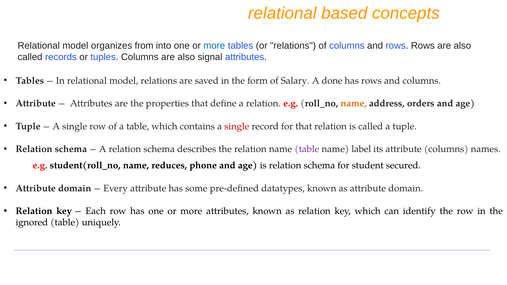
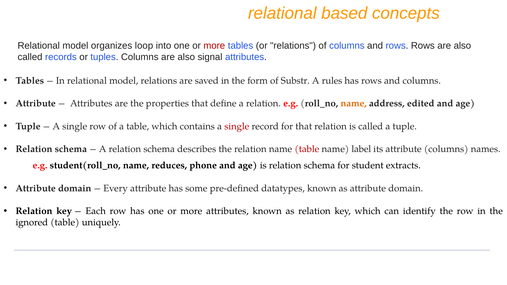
from: from -> loop
more at (214, 46) colour: blue -> red
Salary: Salary -> Substr
done: done -> rules
orders: orders -> edited
table at (307, 149) colour: purple -> red
secured: secured -> extracts
